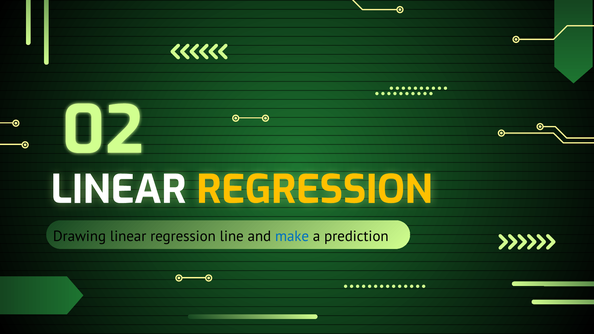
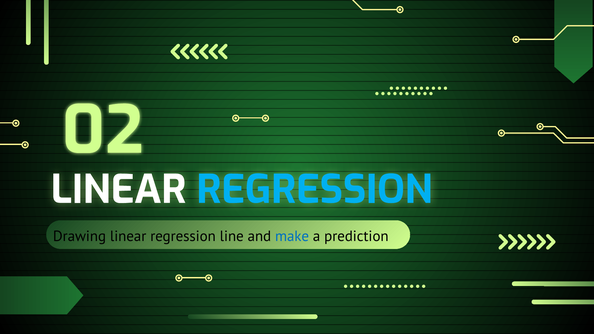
REGRESSION at (315, 190) colour: yellow -> light blue
